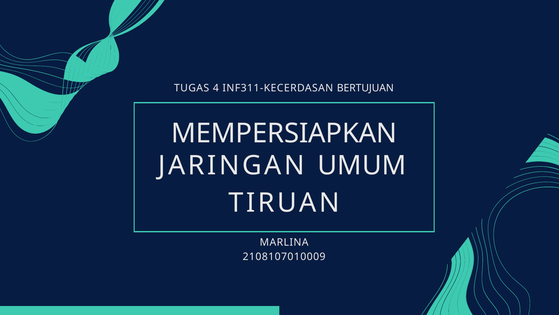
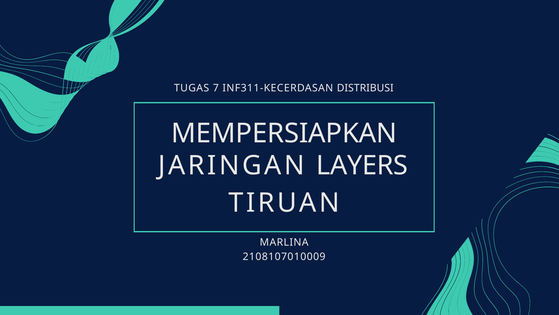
4: 4 -> 7
BERTUJUAN: BERTUJUAN -> DISTRIBUSI
UMUM: UMUM -> LAYERS
